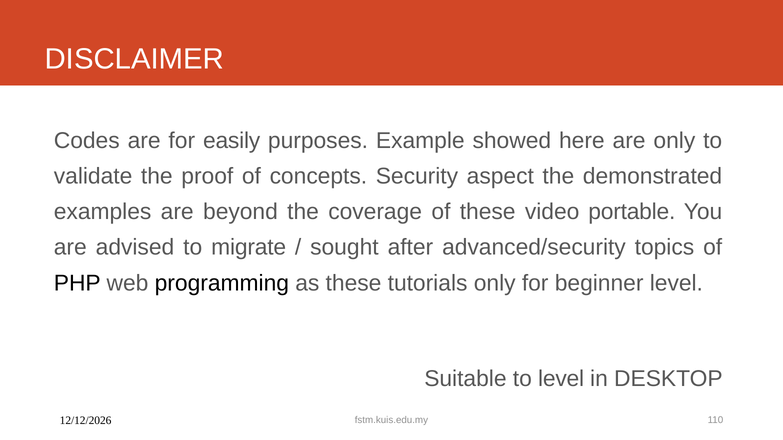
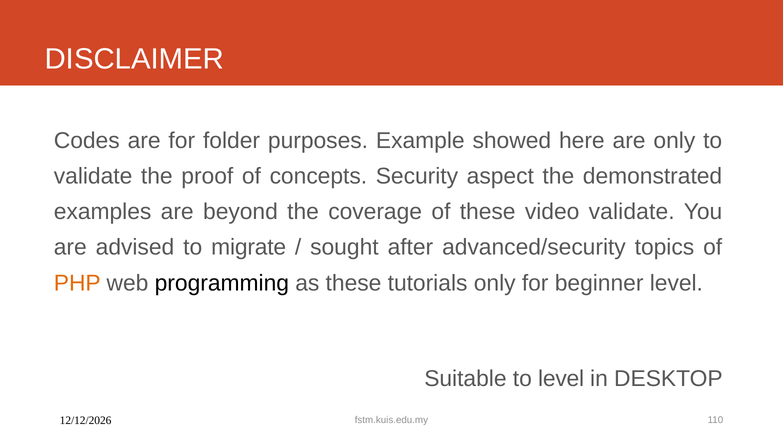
easily: easily -> folder
video portable: portable -> validate
PHP colour: black -> orange
